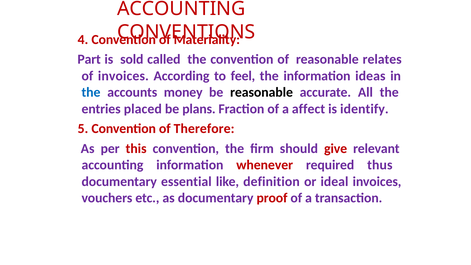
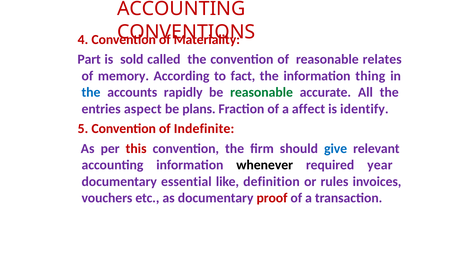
of invoices: invoices -> memory
feel: feel -> fact
ideas: ideas -> thing
money: money -> rapidly
reasonable at (262, 92) colour: black -> green
placed: placed -> aspect
Therefore: Therefore -> Indefinite
give colour: red -> blue
whenever colour: red -> black
thus: thus -> year
ideal: ideal -> rules
